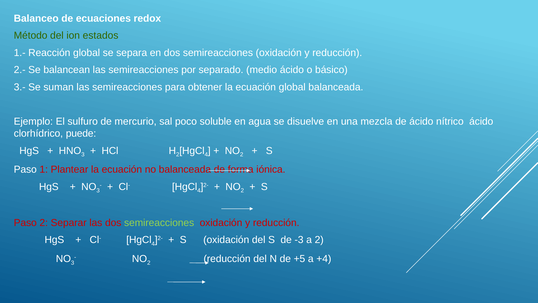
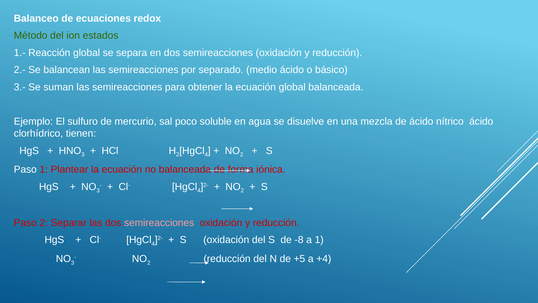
puede: puede -> tienen
semireacciones at (159, 223) colour: light green -> pink
-3: -3 -> -8
a 2: 2 -> 1
